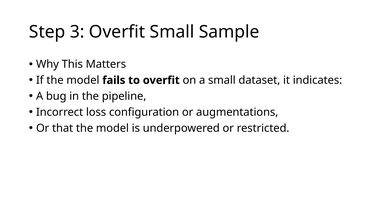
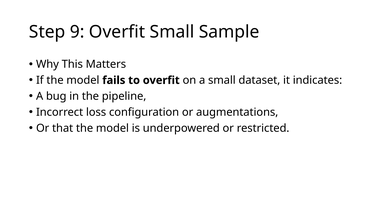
3: 3 -> 9
